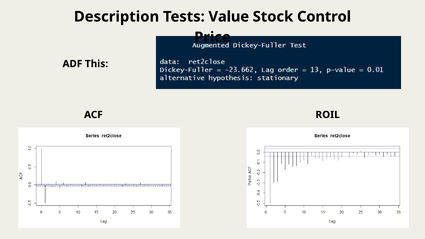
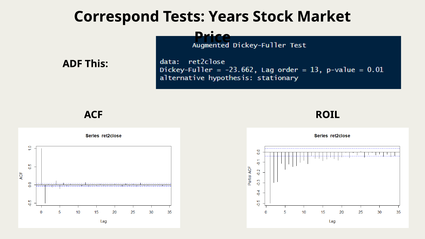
Description: Description -> Correspond
Value: Value -> Years
Control: Control -> Market
